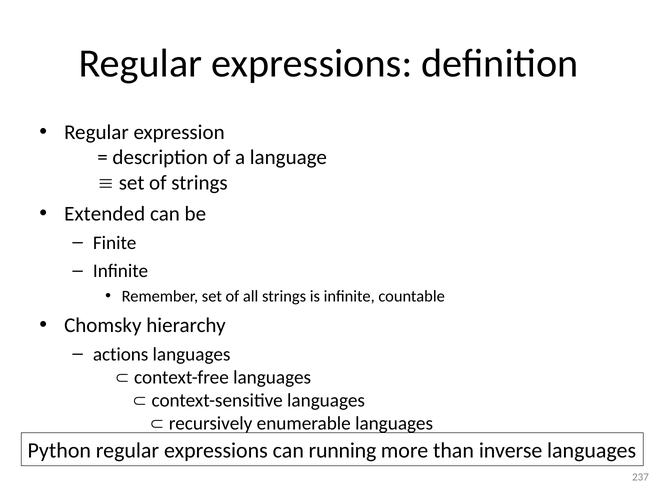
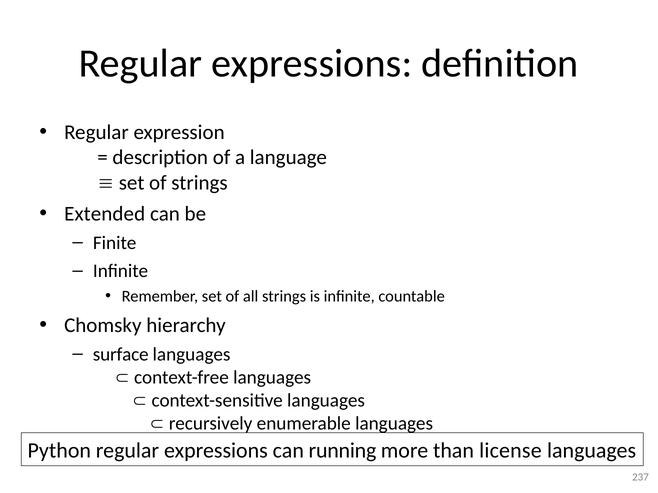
actions: actions -> surface
inverse: inverse -> license
